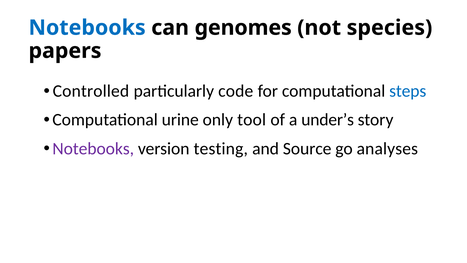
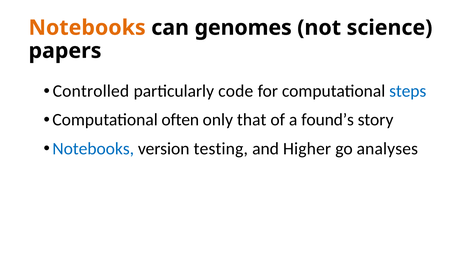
Notebooks at (87, 28) colour: blue -> orange
species: species -> science
urine: urine -> often
tool: tool -> that
under’s: under’s -> found’s
Notebooks at (93, 148) colour: purple -> blue
Source: Source -> Higher
